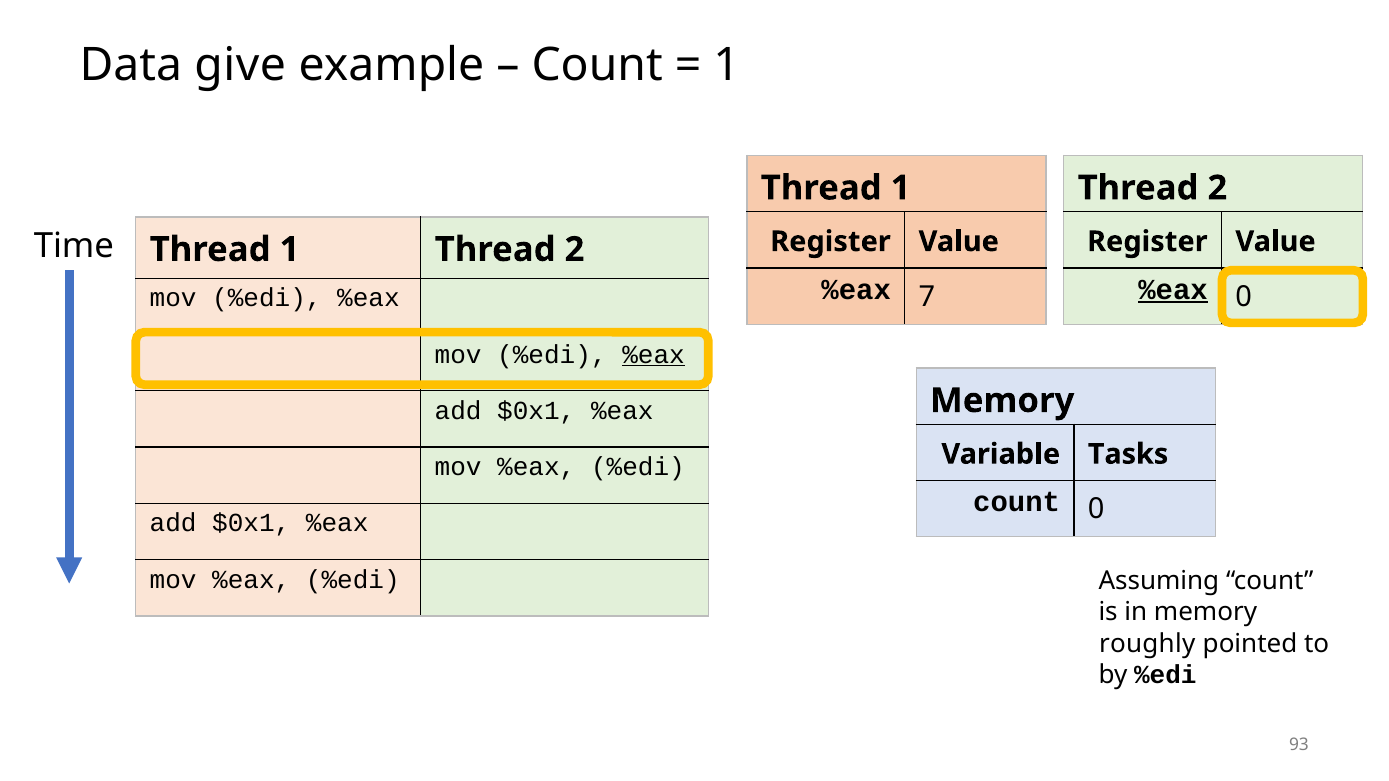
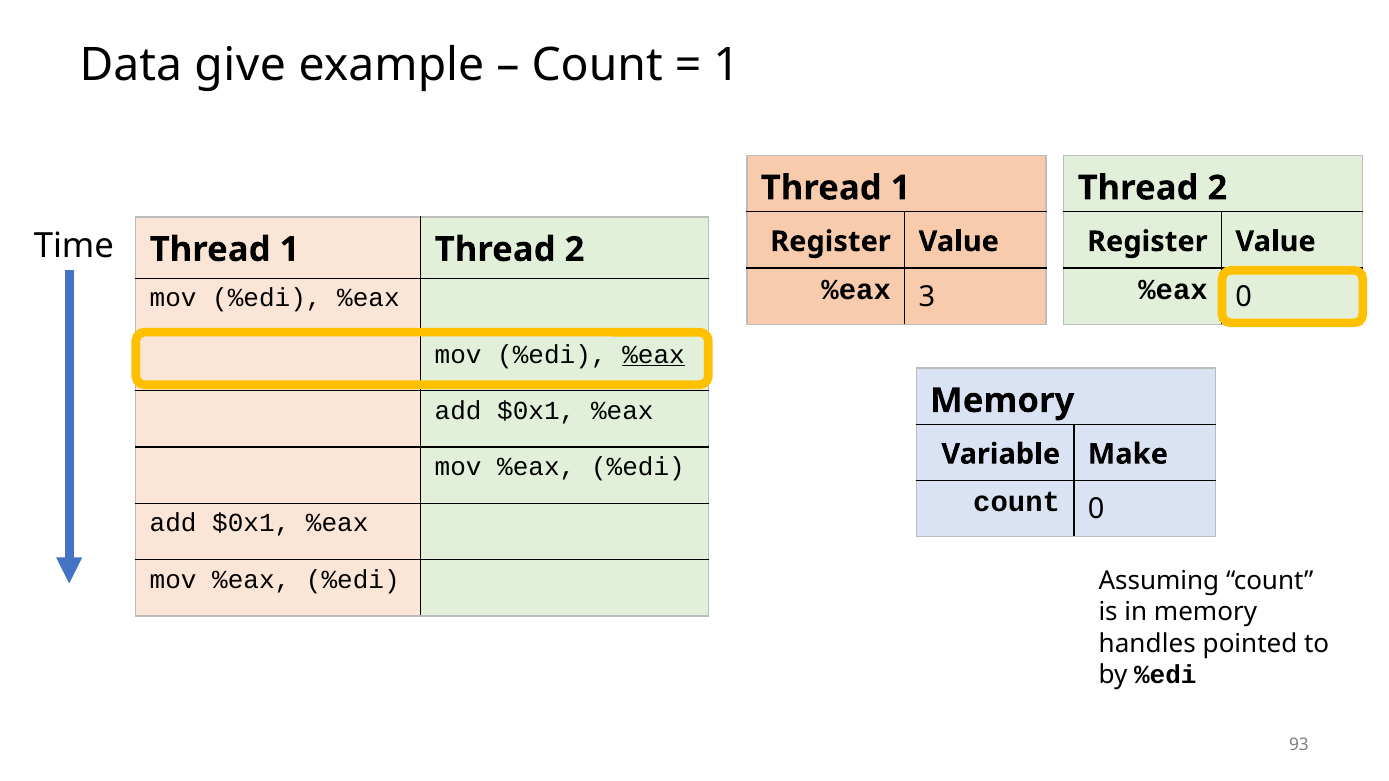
7: 7 -> 3
%eax at (1173, 290) underline: present -> none
Tasks: Tasks -> Make
roughly: roughly -> handles
